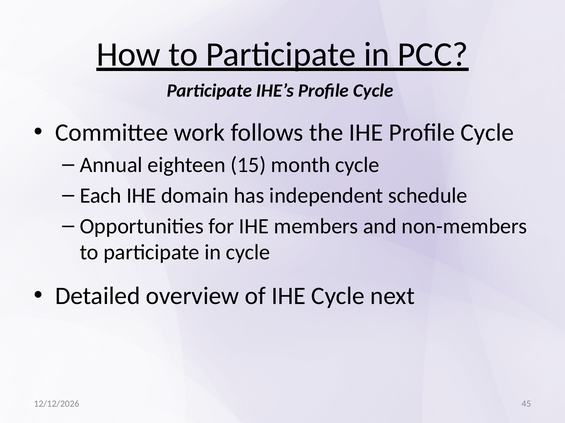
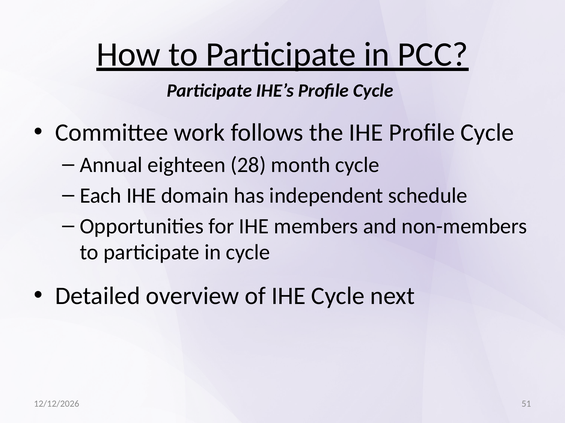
15: 15 -> 28
45: 45 -> 51
